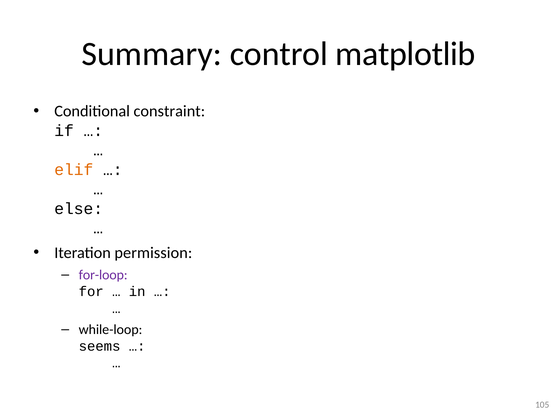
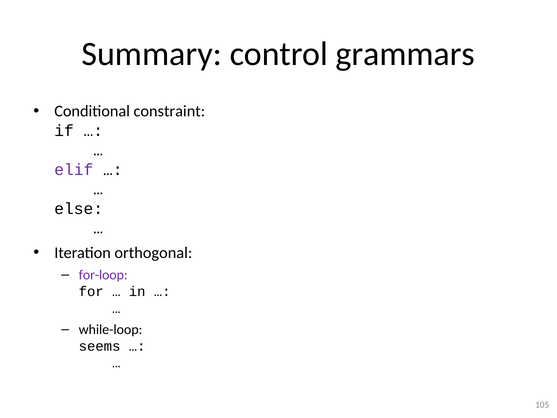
matplotlib: matplotlib -> grammars
elif colour: orange -> purple
permission: permission -> orthogonal
